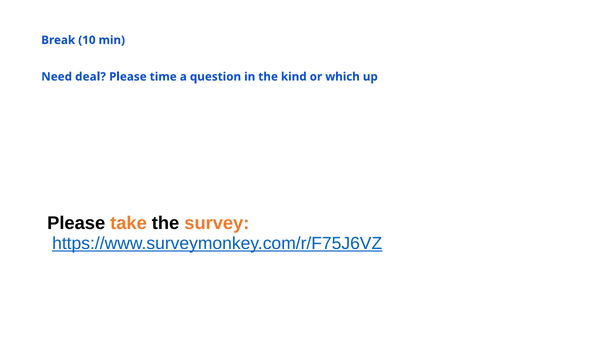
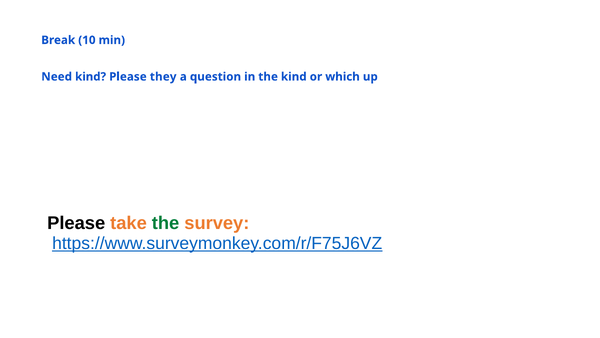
Need deal: deal -> kind
time: time -> they
the at (166, 223) colour: black -> green
